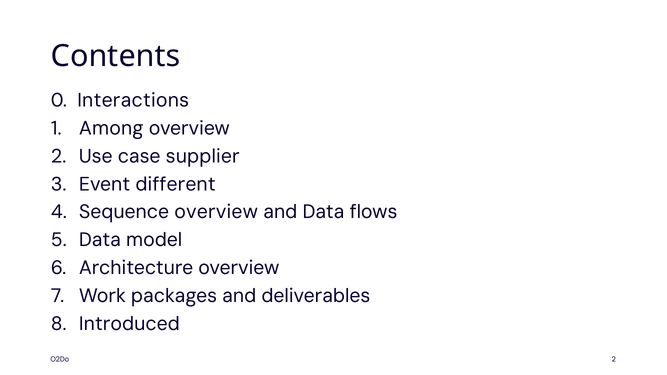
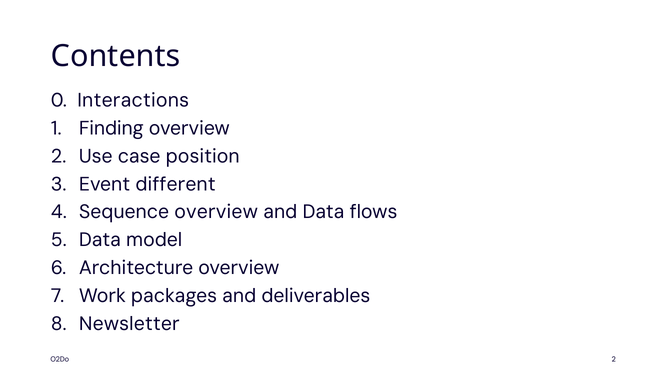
Among: Among -> Finding
supplier: supplier -> position
Introduced: Introduced -> Newsletter
